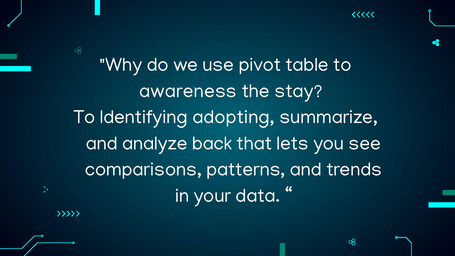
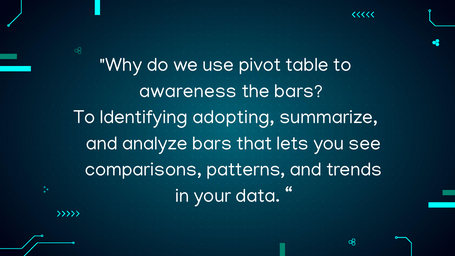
the stay: stay -> bars
analyze back: back -> bars
